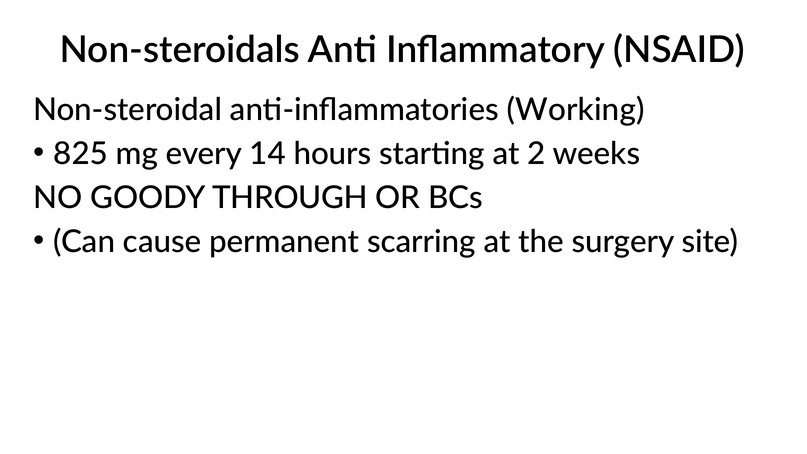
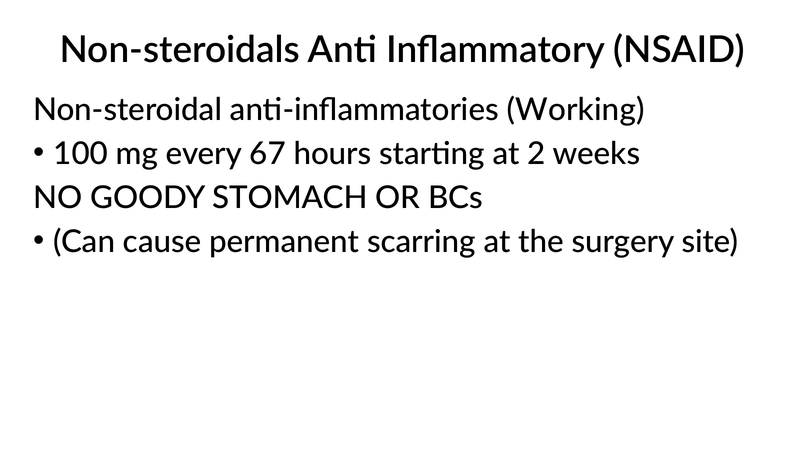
825: 825 -> 100
14: 14 -> 67
THROUGH: THROUGH -> STOMACH
